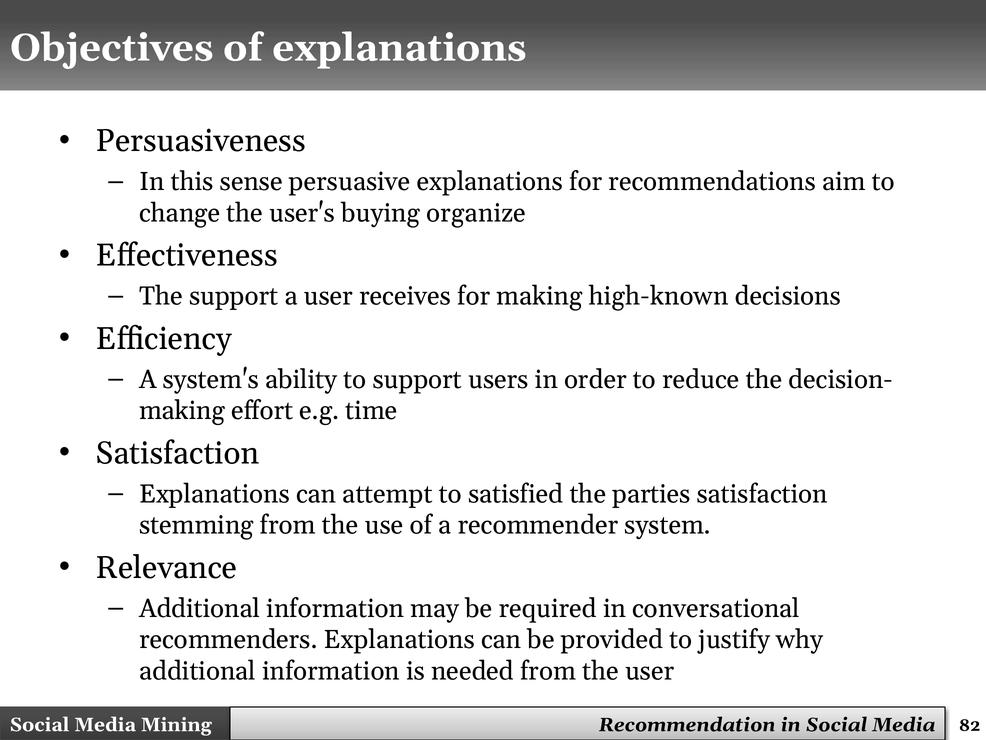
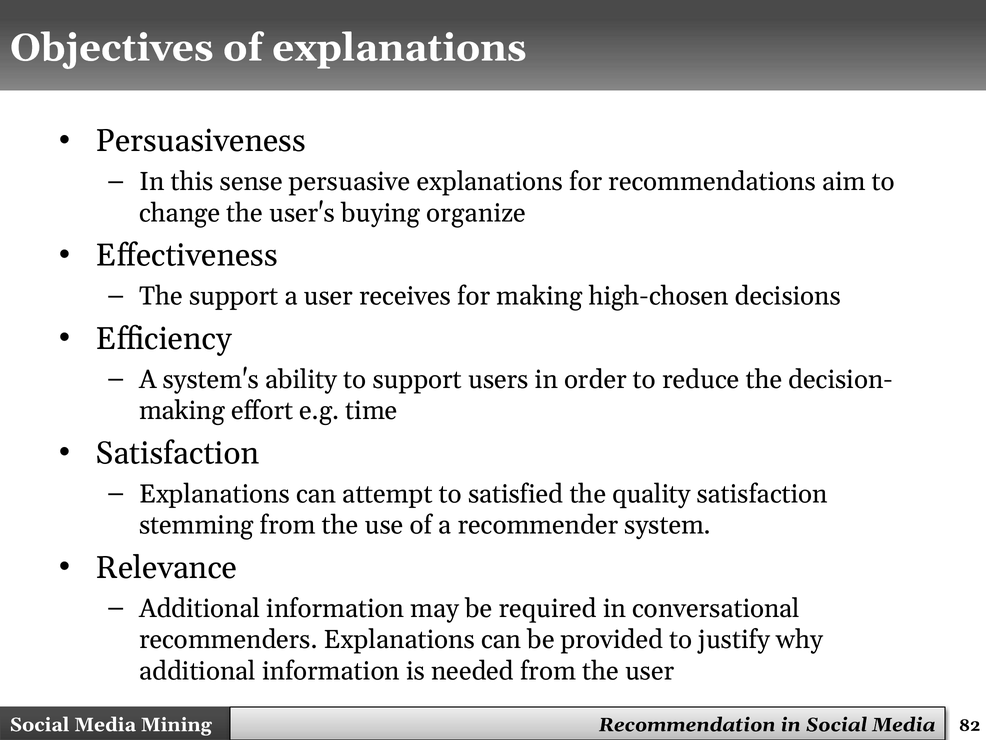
high-known: high-known -> high-chosen
parties: parties -> quality
